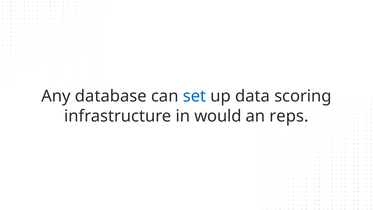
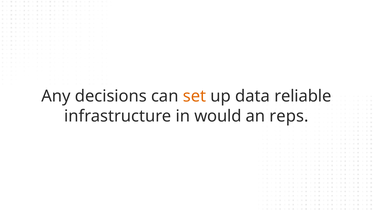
database: database -> decisions
set colour: blue -> orange
scoring: scoring -> reliable
